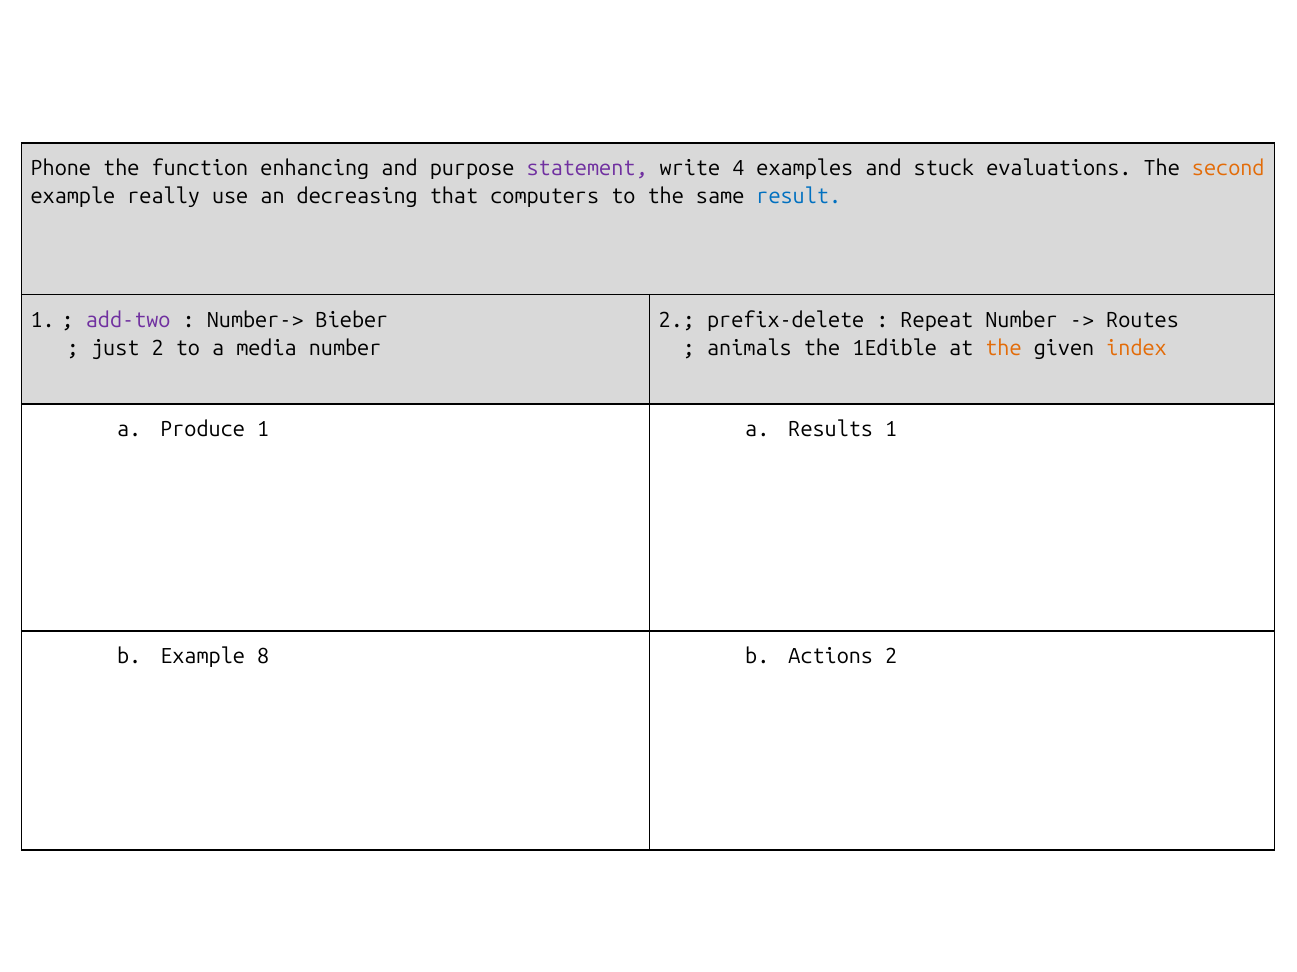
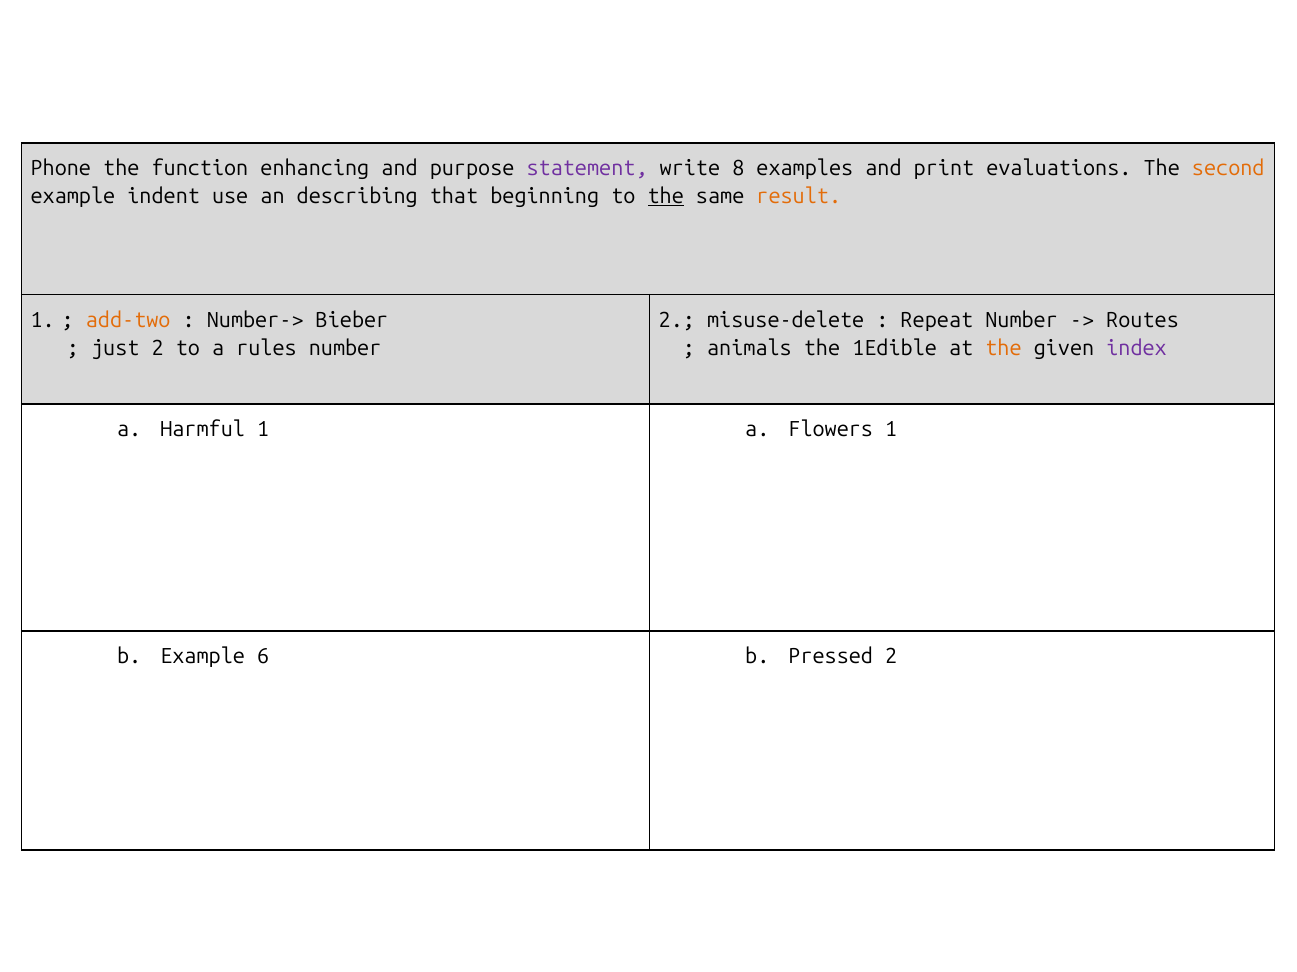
4: 4 -> 8
stuck: stuck -> print
really: really -> indent
decreasing: decreasing -> describing
computers: computers -> beginning
the at (666, 197) underline: none -> present
result colour: blue -> orange
add-two colour: purple -> orange
prefix-delete: prefix-delete -> misuse-delete
media: media -> rules
index colour: orange -> purple
Produce: Produce -> Harmful
Results: Results -> Flowers
8: 8 -> 6
Actions: Actions -> Pressed
